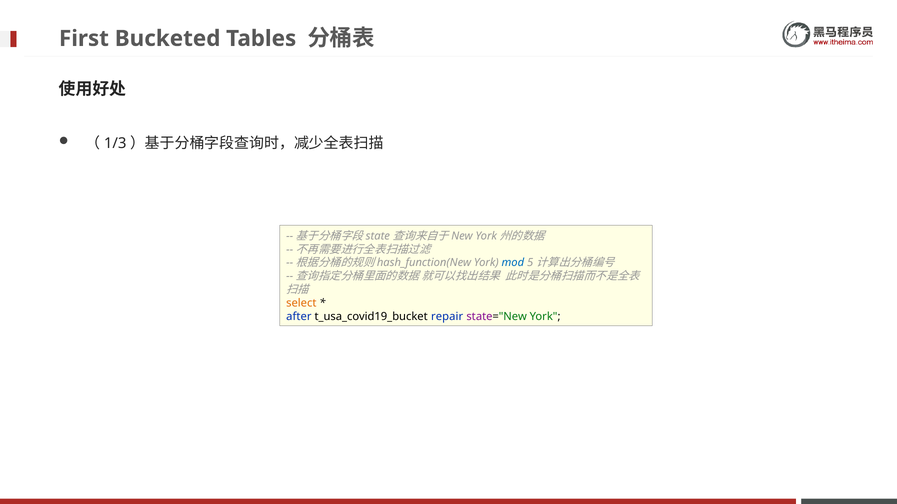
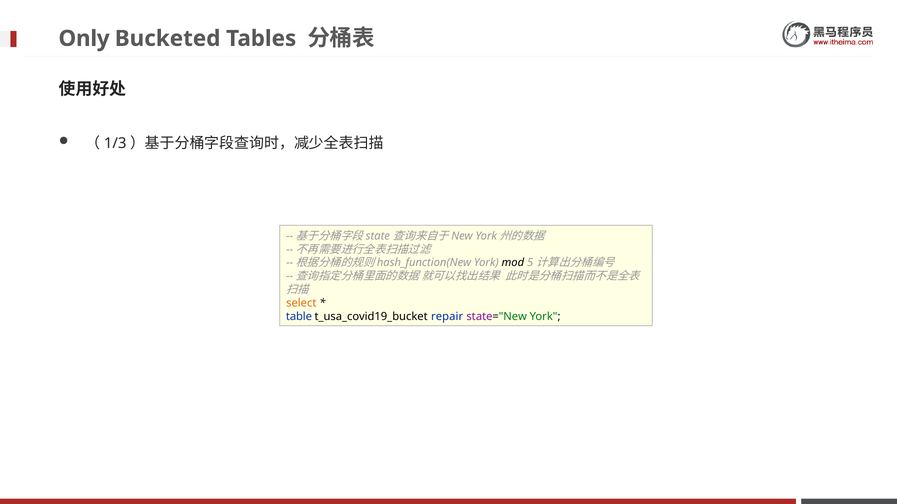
First: First -> Only
mod colour: blue -> black
after: after -> table
